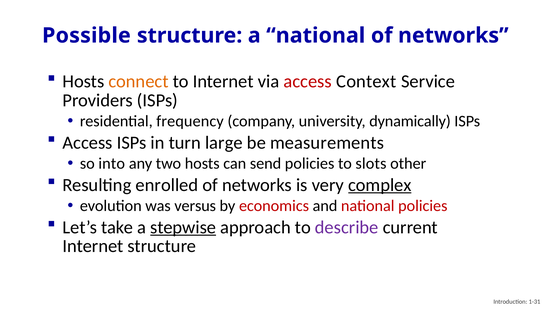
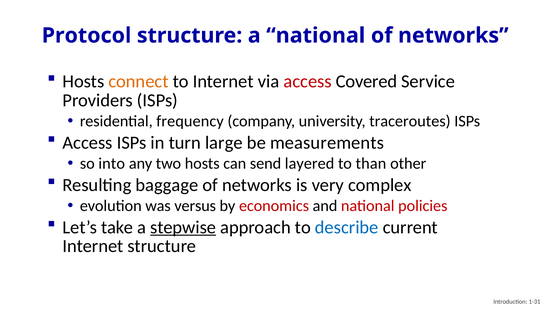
Possible: Possible -> Protocol
Context: Context -> Covered
dynamically: dynamically -> traceroutes
send policies: policies -> layered
slots: slots -> than
enrolled: enrolled -> baggage
complex underline: present -> none
describe colour: purple -> blue
